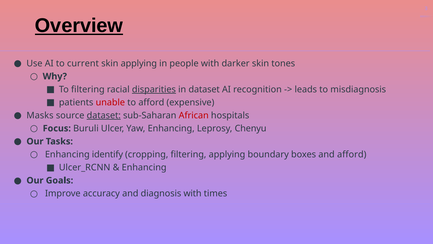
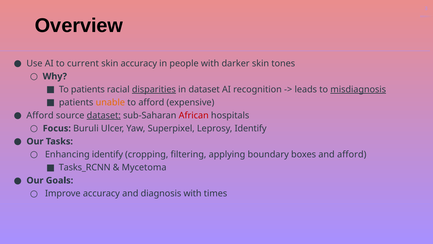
Overview underline: present -> none
skin applying: applying -> accuracy
To filtering: filtering -> patients
misdiagnosis underline: none -> present
unable colour: red -> orange
Masks at (40, 115): Masks -> Afford
Yaw Enhancing: Enhancing -> Superpixel
Leprosy Chenyu: Chenyu -> Identify
Ulcer_RCNN: Ulcer_RCNN -> Tasks_RCNN
Enhancing at (144, 167): Enhancing -> Mycetoma
